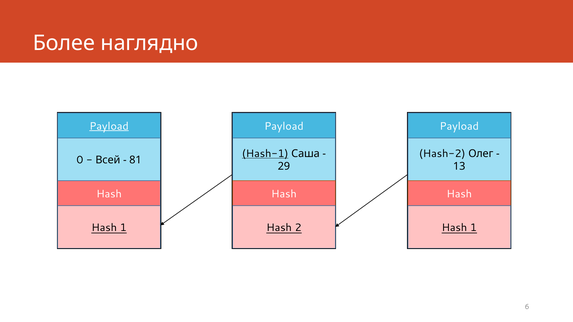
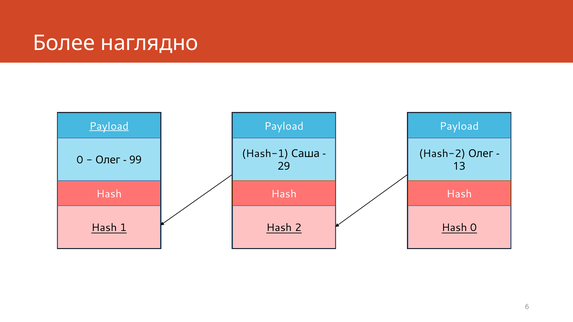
Hash-1 underline: present -> none
Всей at (108, 160): Всей -> Олег
81: 81 -> 99
1 at (473, 228): 1 -> 0
